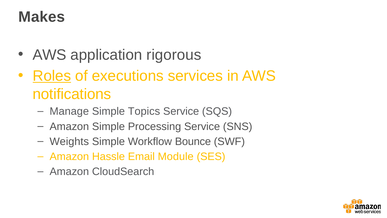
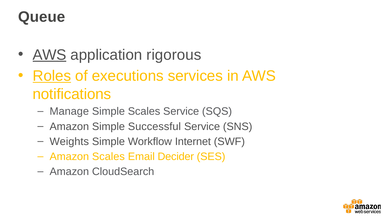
Makes: Makes -> Queue
AWS at (50, 55) underline: none -> present
Simple Topics: Topics -> Scales
Processing: Processing -> Successful
Bounce: Bounce -> Internet
Amazon Hassle: Hassle -> Scales
Module: Module -> Decider
